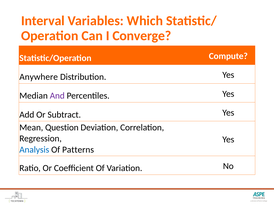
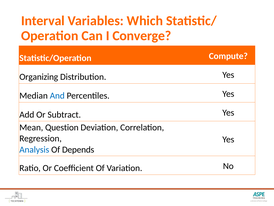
Anywhere: Anywhere -> Organizing
And colour: purple -> blue
Patterns: Patterns -> Depends
